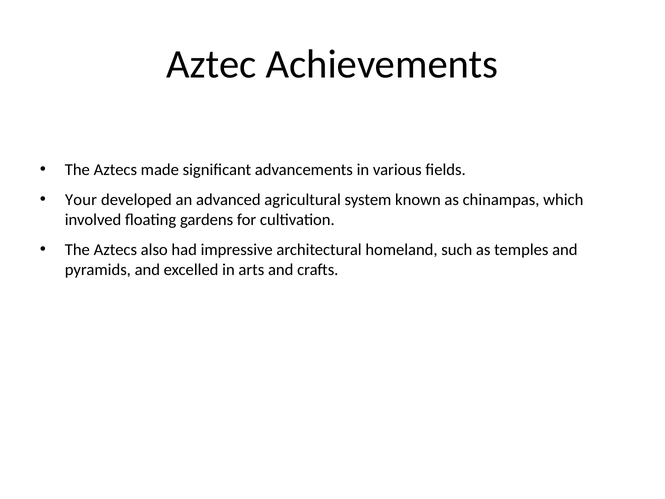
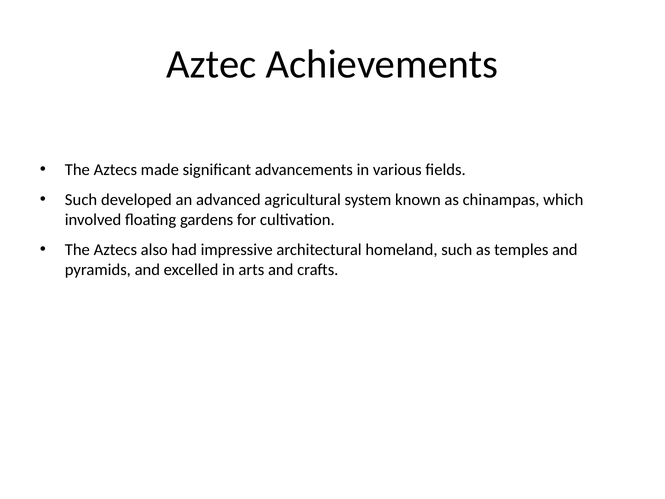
Your at (81, 200): Your -> Such
